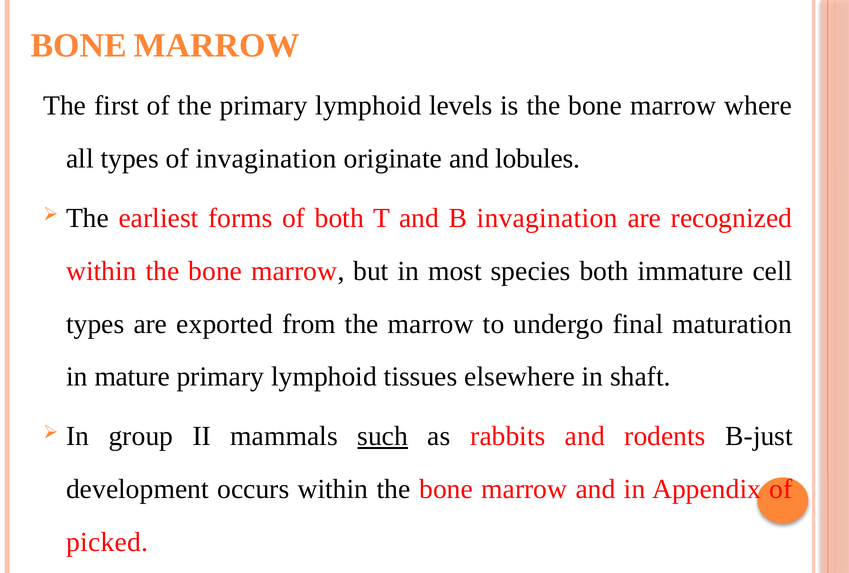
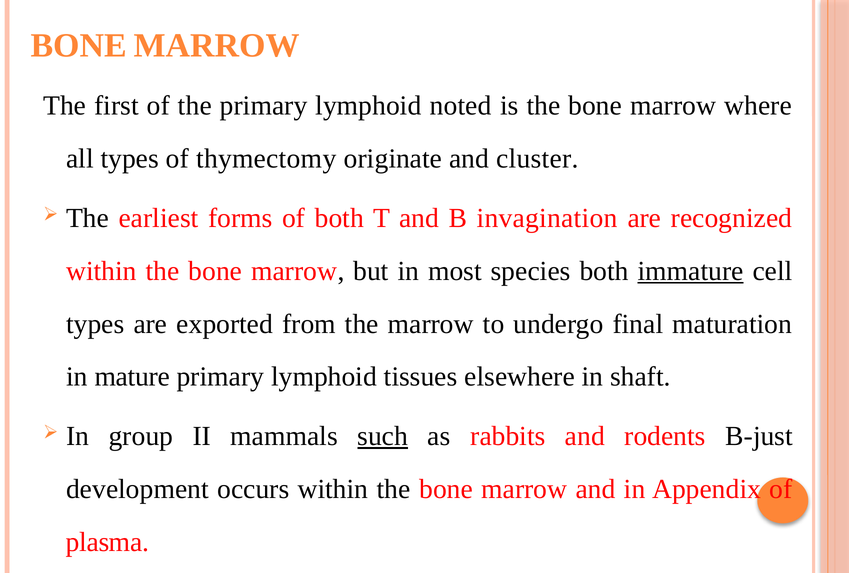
levels: levels -> noted
of invagination: invagination -> thymectomy
lobules: lobules -> cluster
immature underline: none -> present
picked: picked -> plasma
